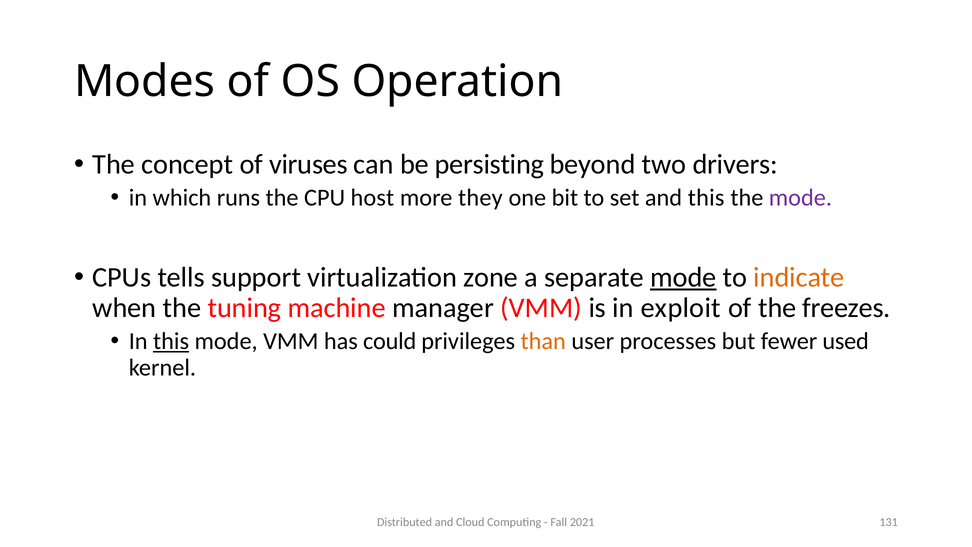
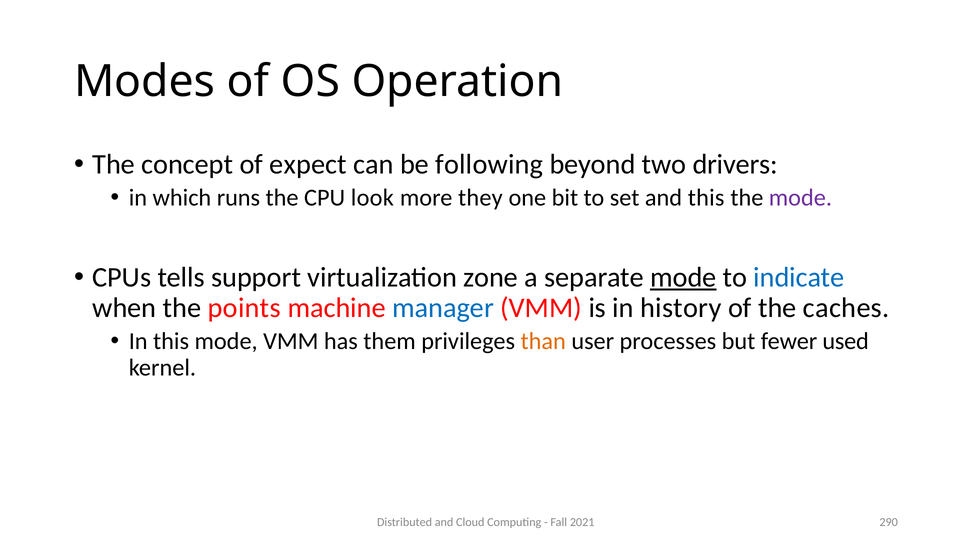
viruses: viruses -> expect
persisting: persisting -> following
host: host -> look
indicate colour: orange -> blue
tuning: tuning -> points
manager colour: black -> blue
exploit: exploit -> history
freezes: freezes -> caches
this at (171, 341) underline: present -> none
could: could -> them
131: 131 -> 290
